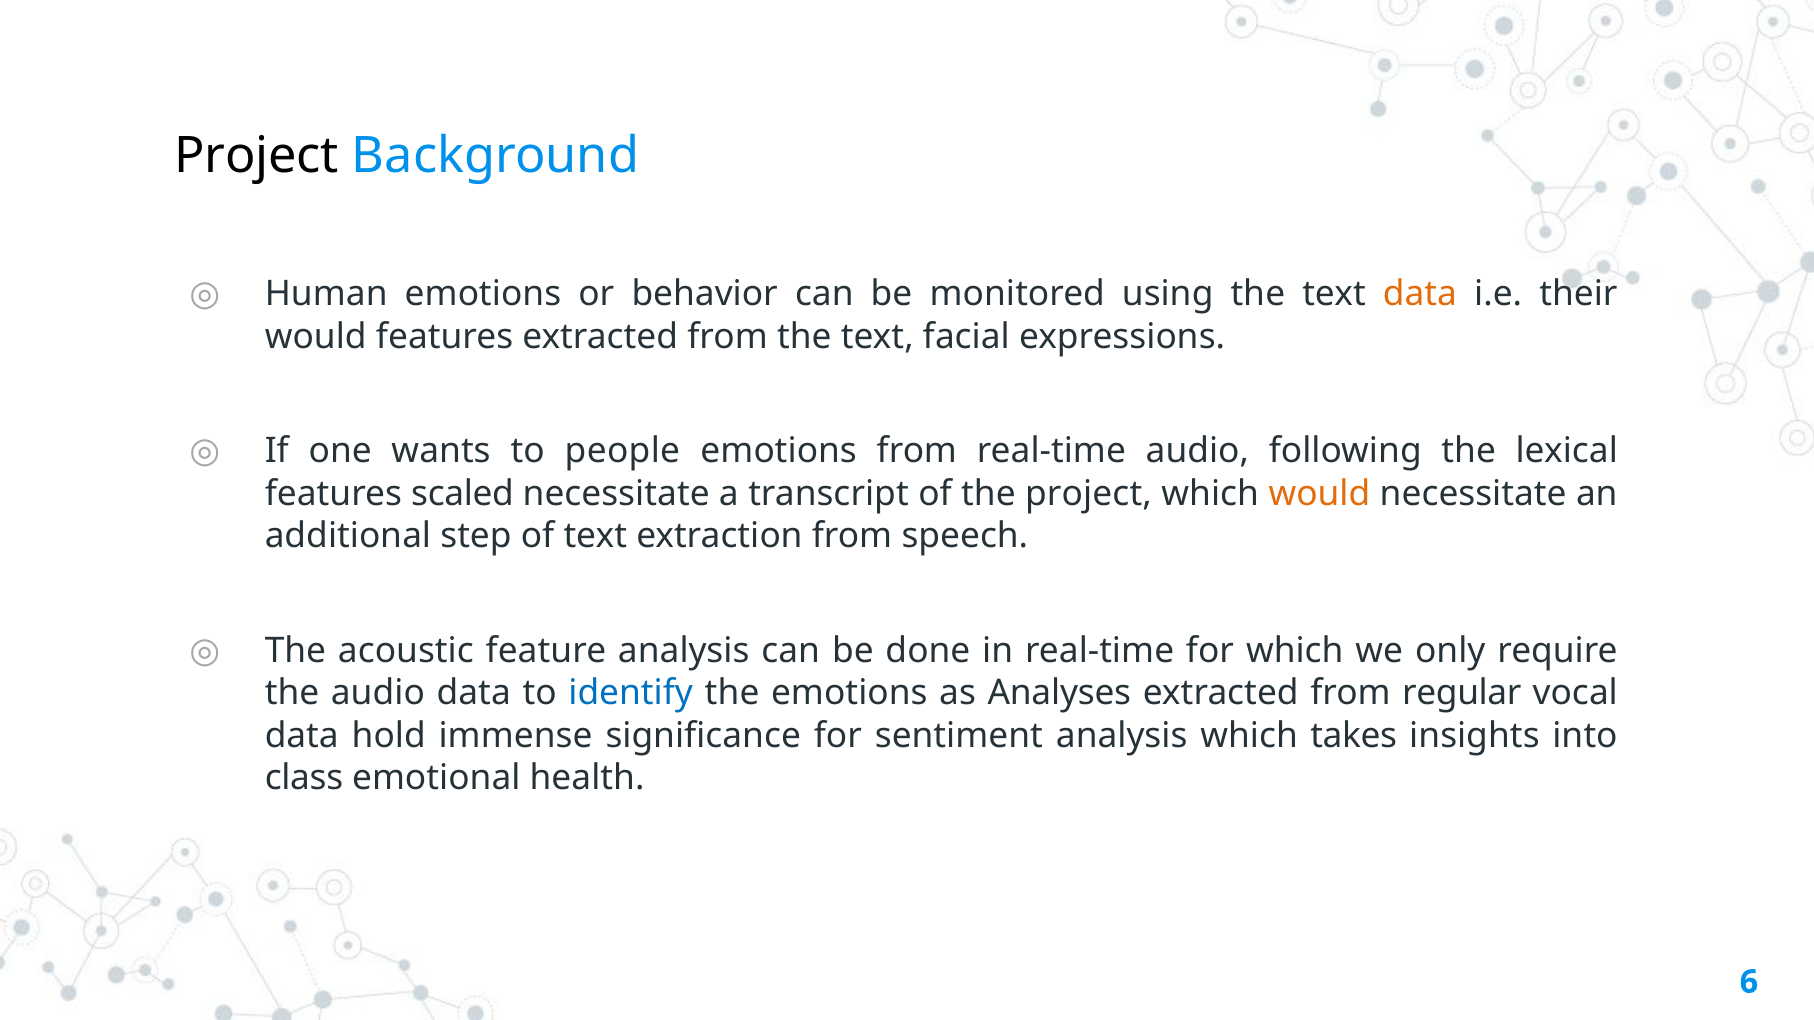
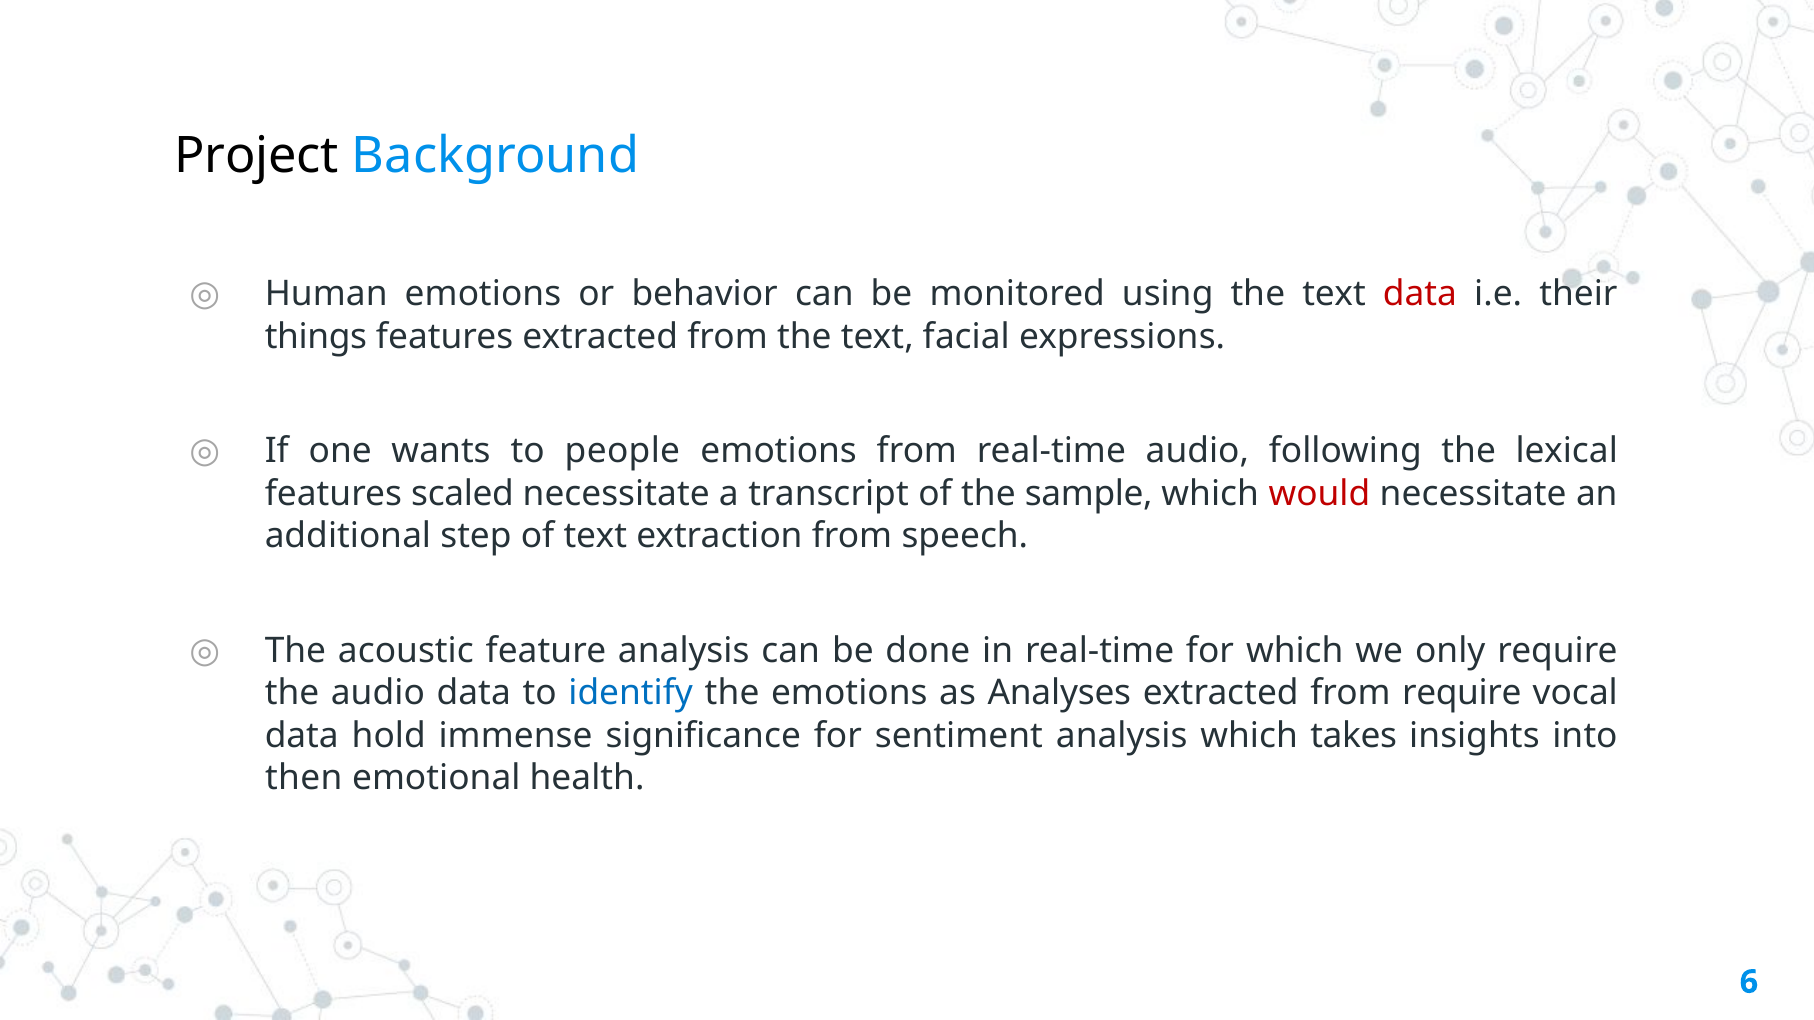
data at (1420, 294) colour: orange -> red
would at (316, 337): would -> things
the project: project -> sample
would at (1319, 494) colour: orange -> red
from regular: regular -> require
class: class -> then
